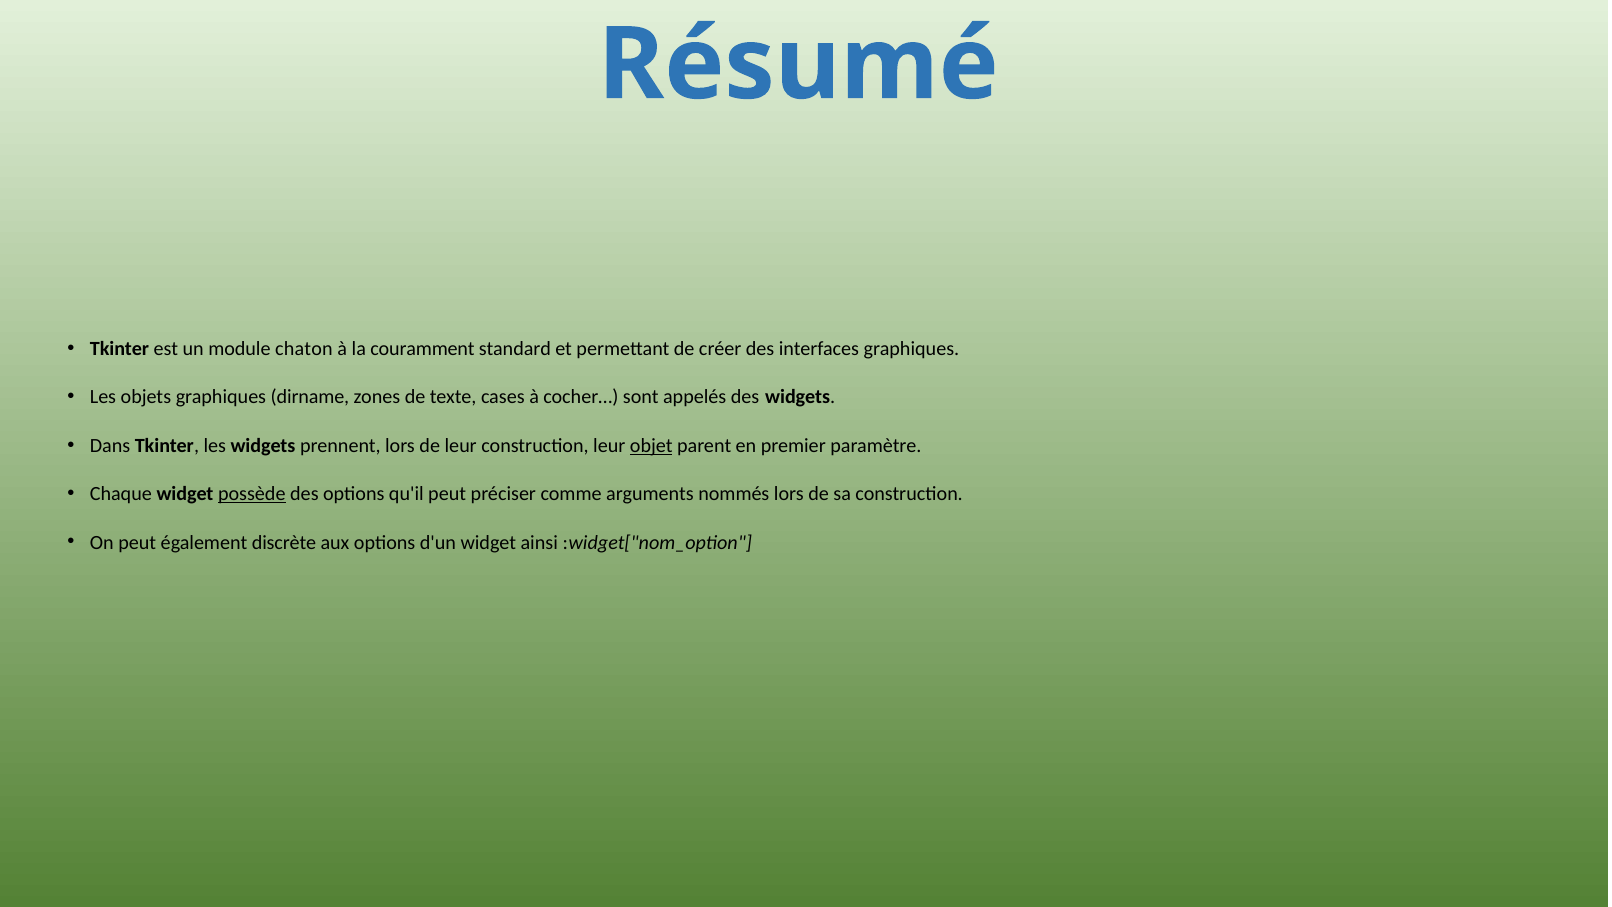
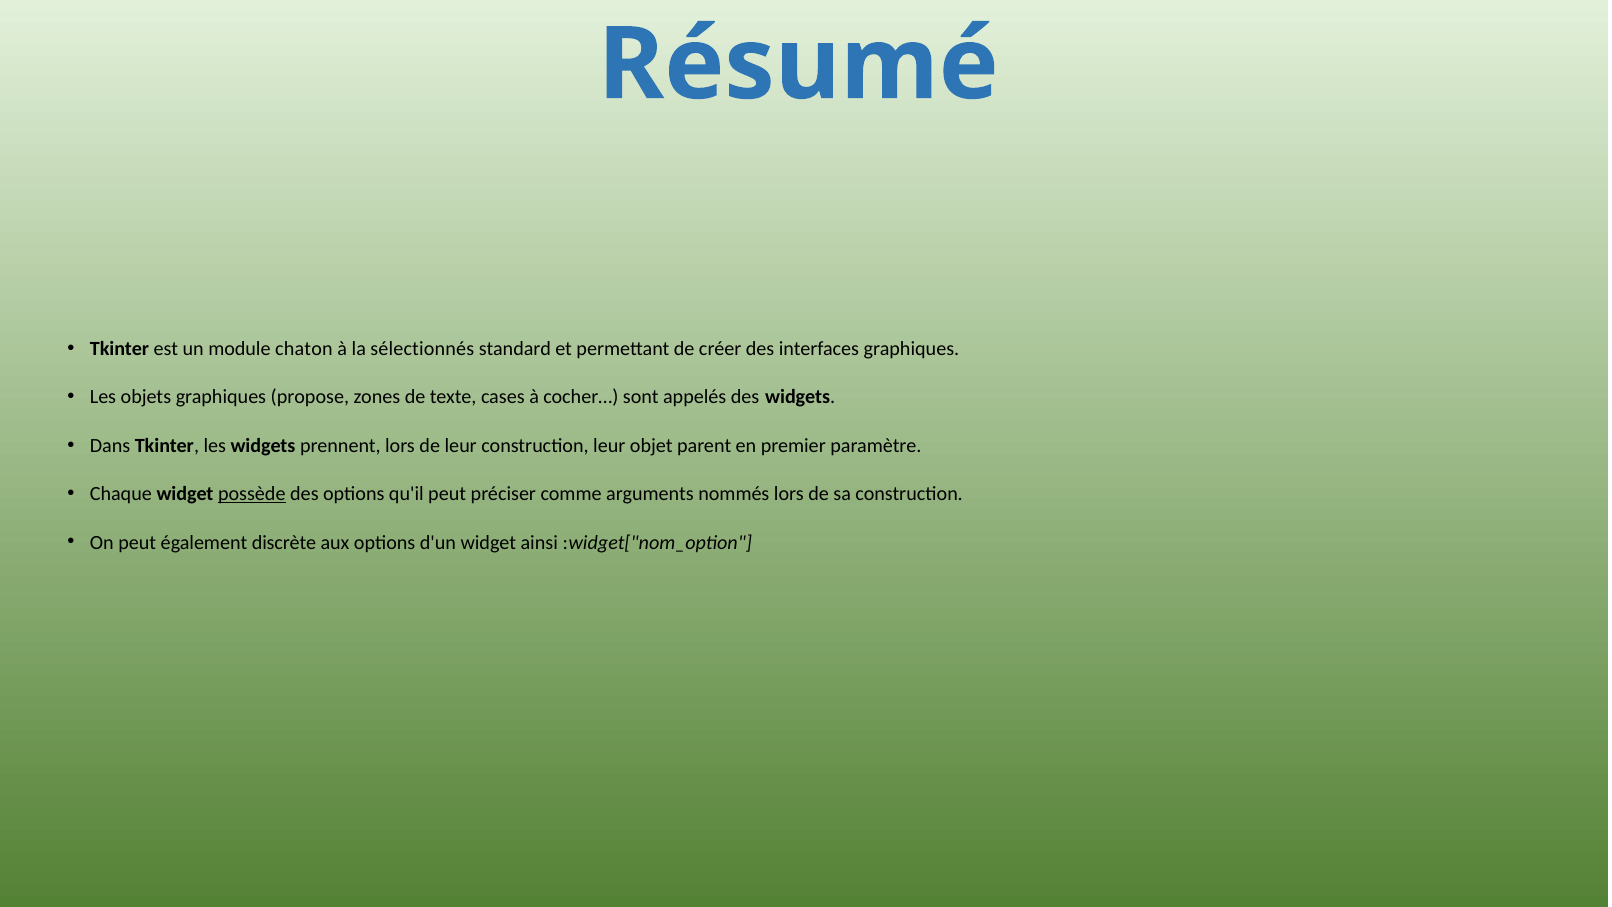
couramment: couramment -> sélectionnés
dirname: dirname -> propose
objet underline: present -> none
